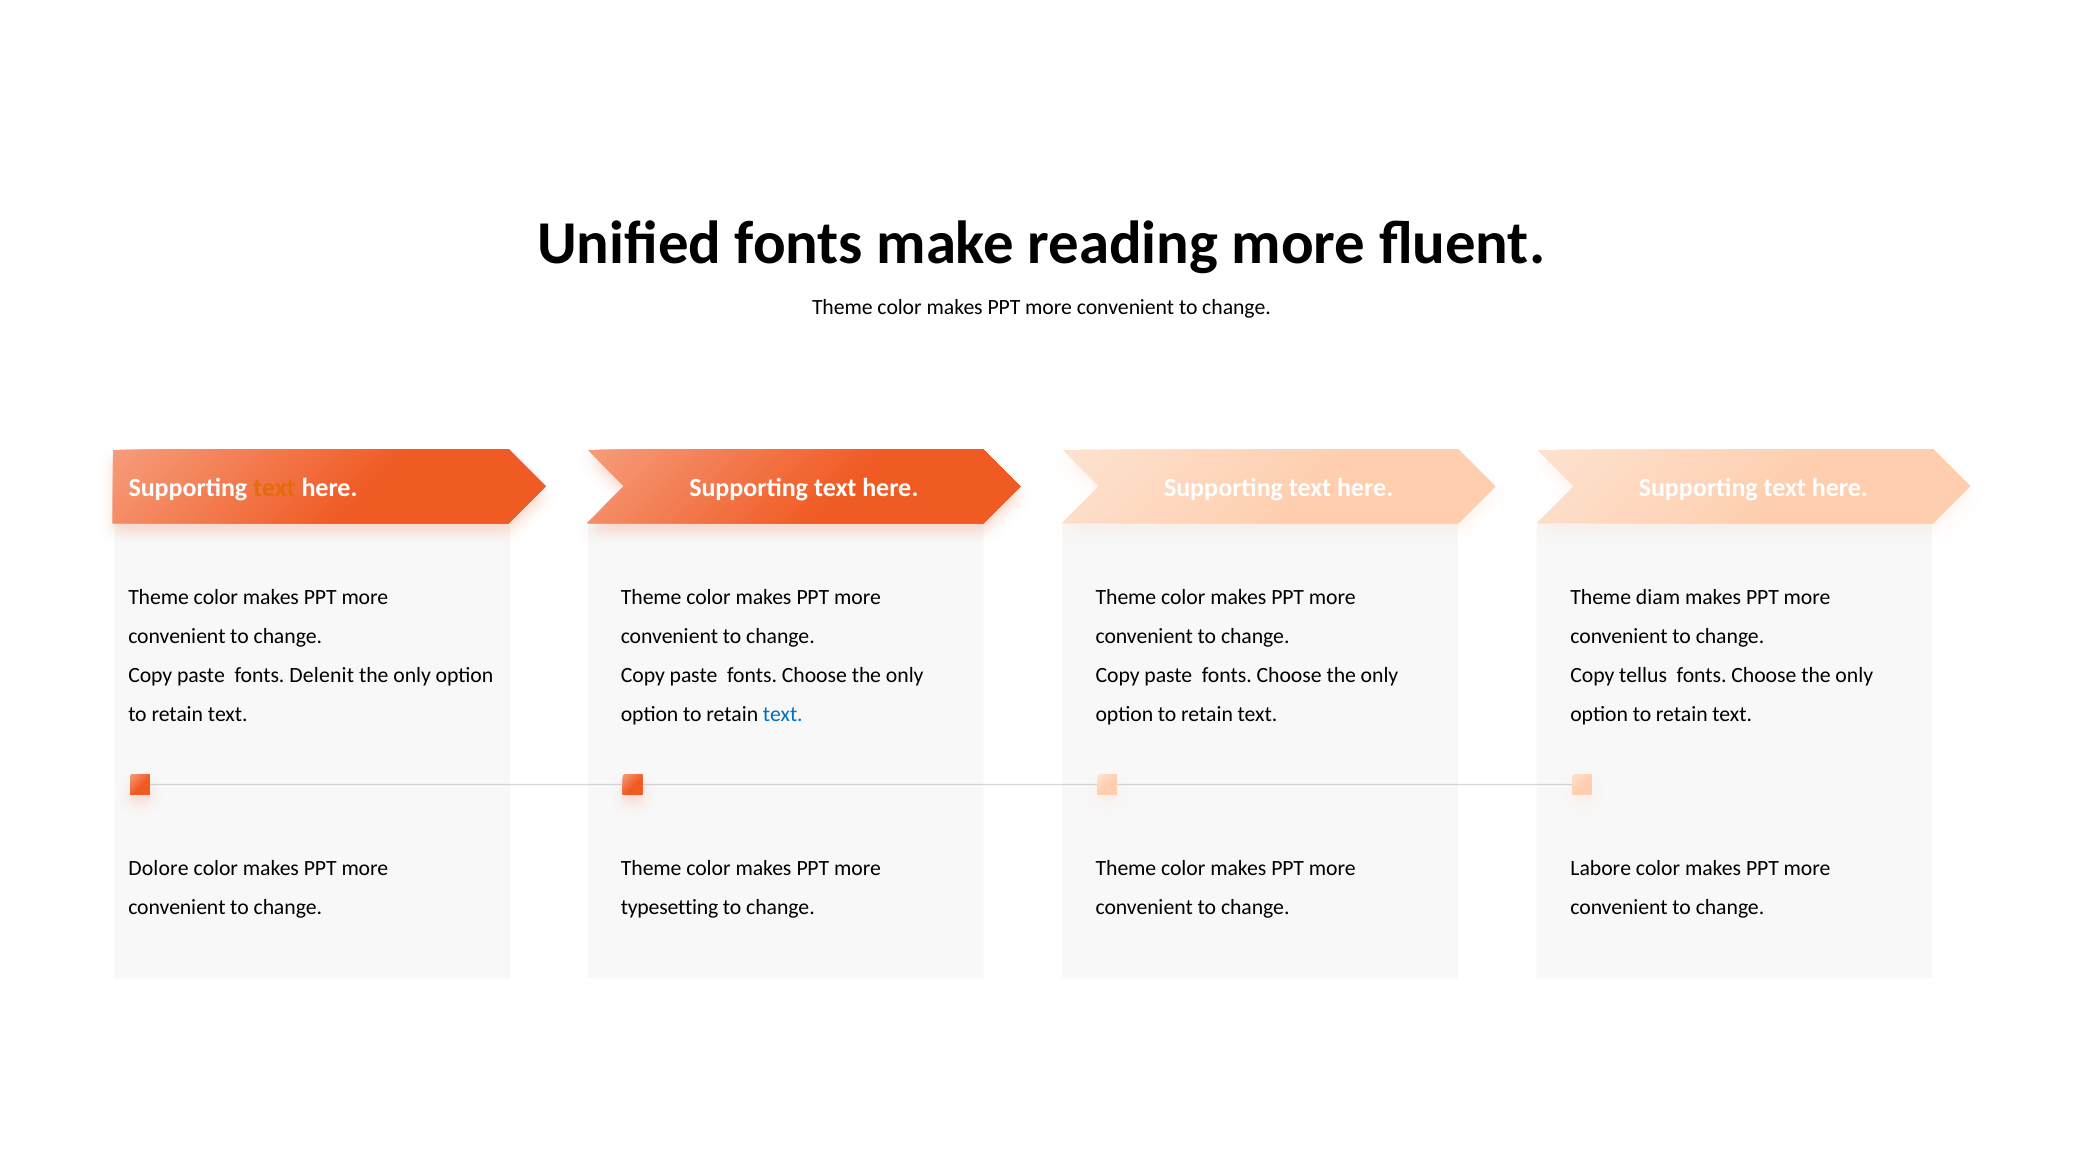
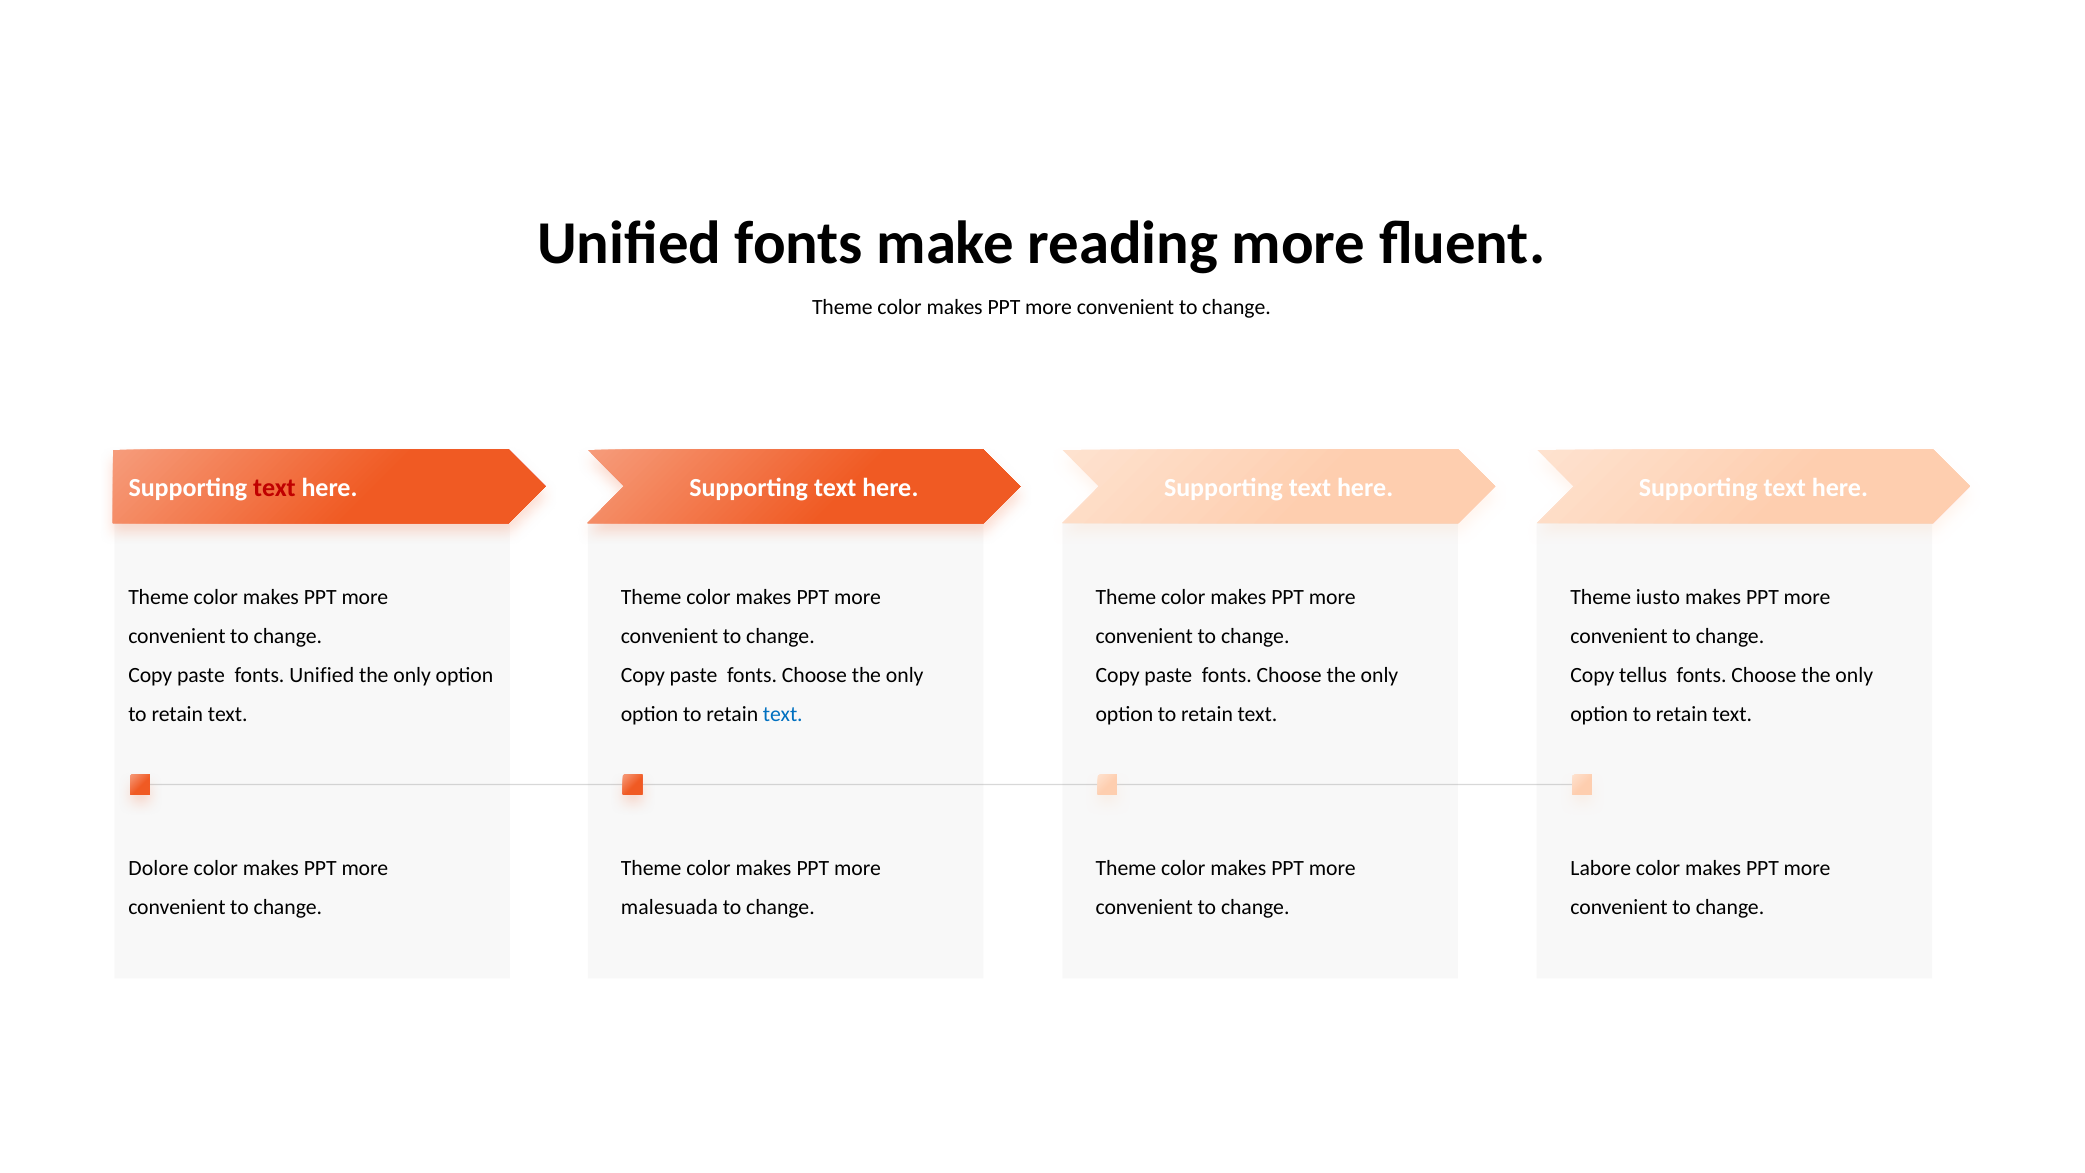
text at (274, 488) colour: orange -> red
diam: diam -> iusto
fonts Delenit: Delenit -> Unified
typesetting: typesetting -> malesuada
